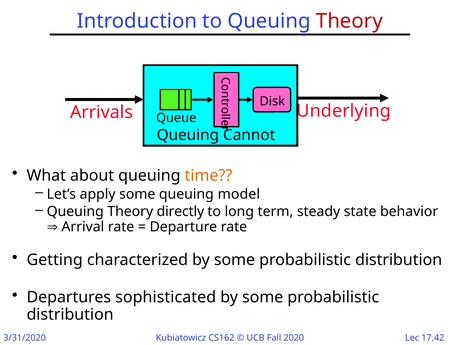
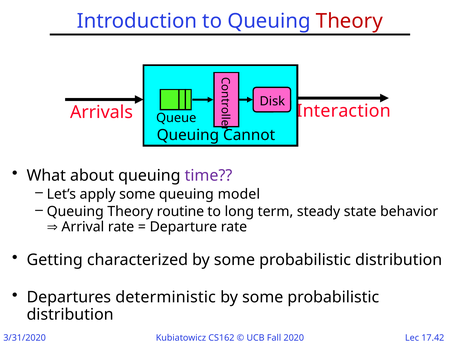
Underlying: Underlying -> Interaction
time colour: orange -> purple
directly: directly -> routine
sophisticated: sophisticated -> deterministic
